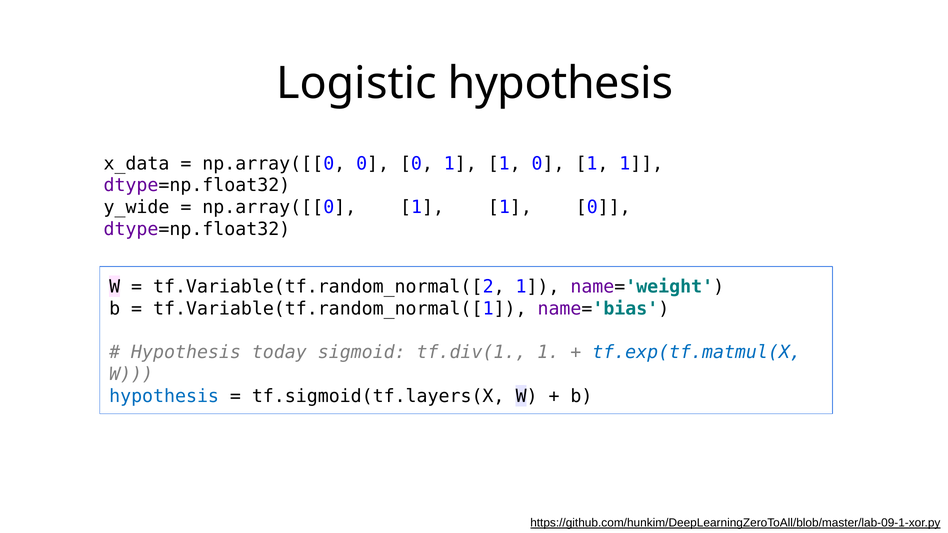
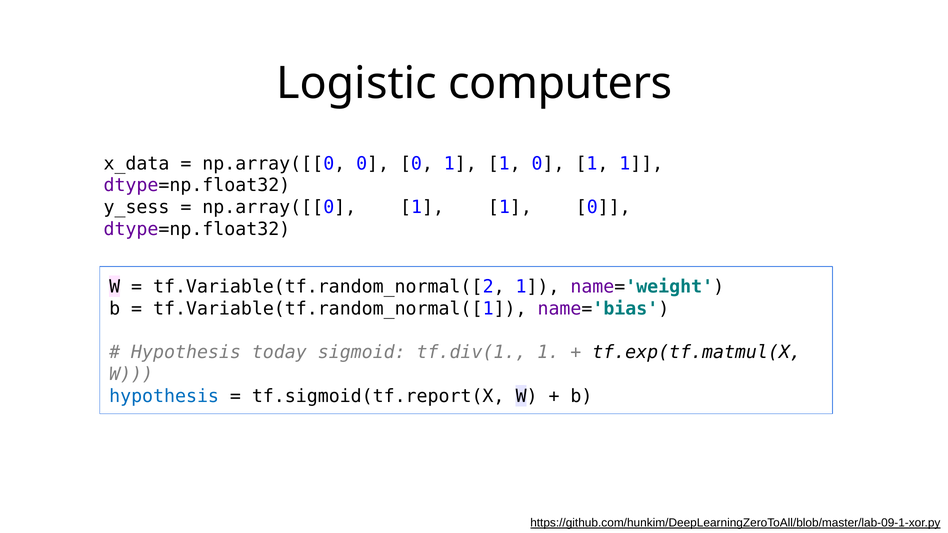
Logistic hypothesis: hypothesis -> computers
y_wide: y_wide -> y_sess
tf.exp(tf.matmul(X colour: blue -> black
tf.sigmoid(tf.layers(X: tf.sigmoid(tf.layers(X -> tf.sigmoid(tf.report(X
